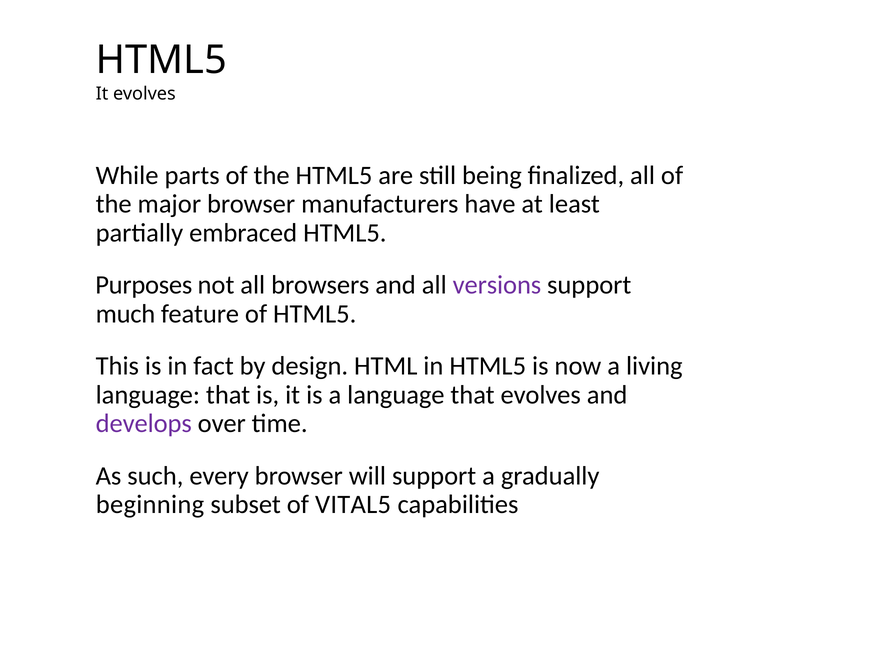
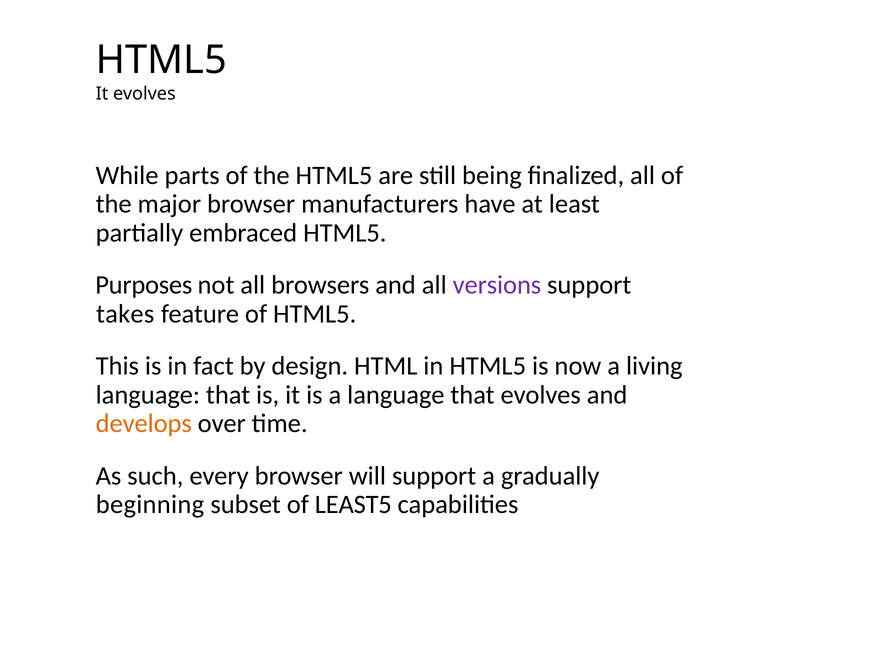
much: much -> takes
develops colour: purple -> orange
VITAL5: VITAL5 -> LEAST5
